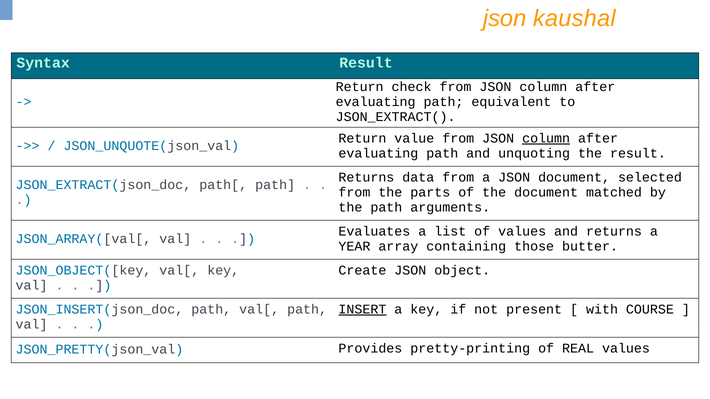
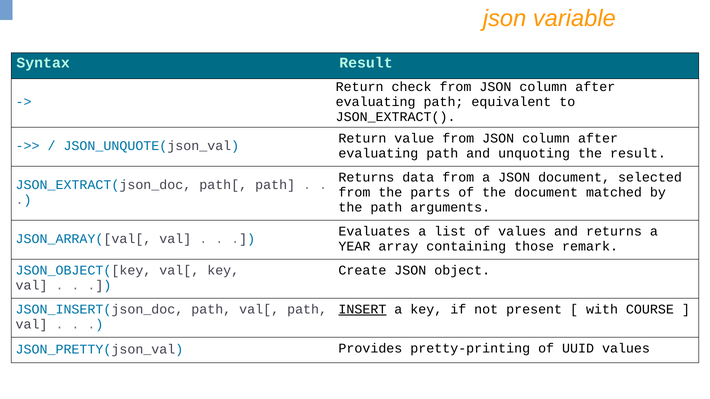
kaushal: kaushal -> variable
column at (546, 138) underline: present -> none
butter: butter -> remark
REAL: REAL -> UUID
